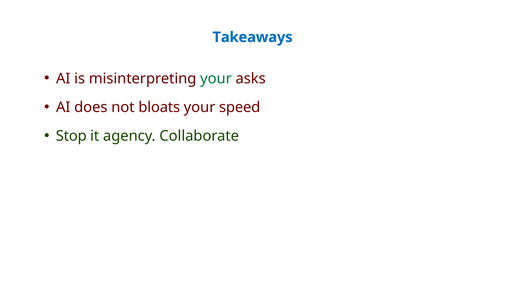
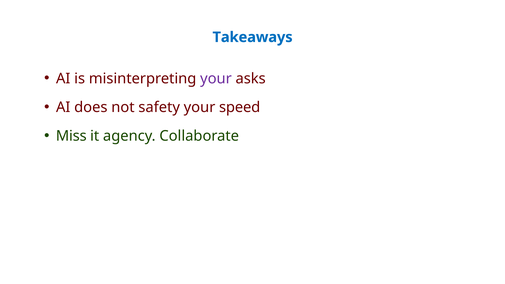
your at (216, 79) colour: green -> purple
bloats: bloats -> safety
Stop: Stop -> Miss
